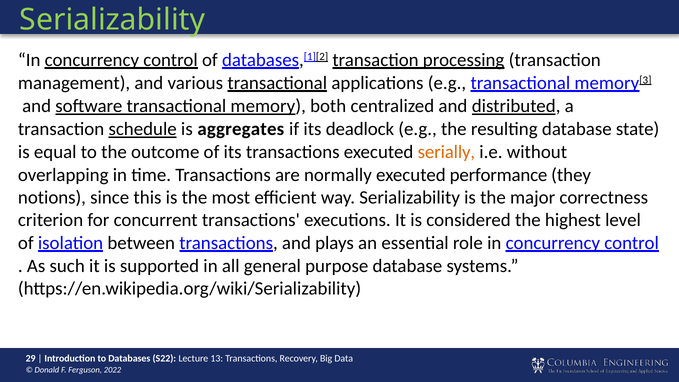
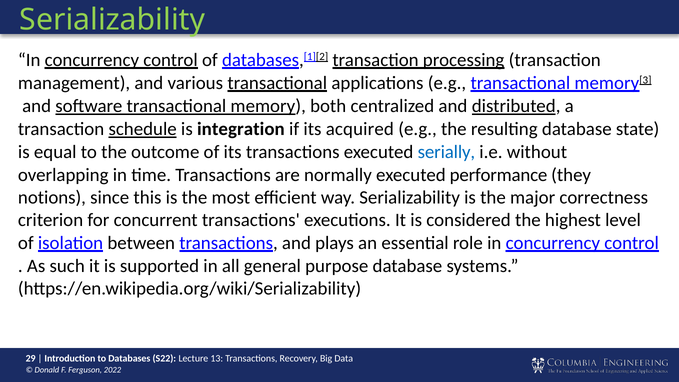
aggregates: aggregates -> integration
deadlock: deadlock -> acquired
serially colour: orange -> blue
